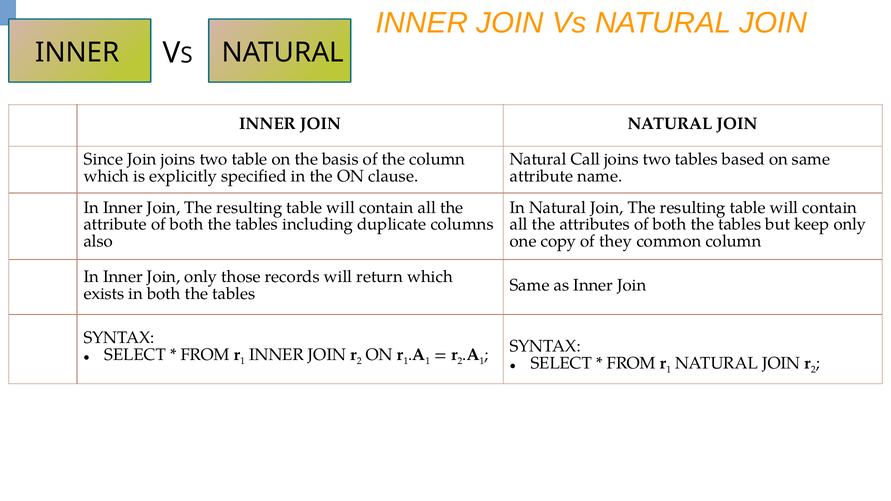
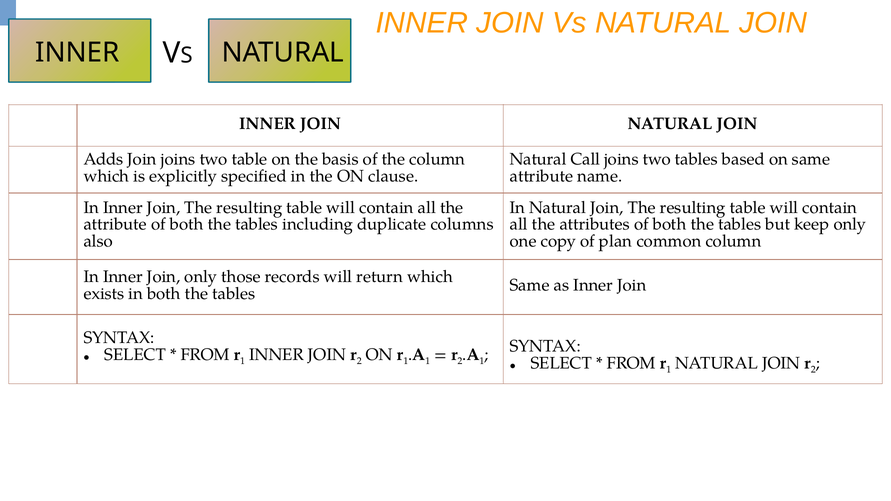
Since: Since -> Adds
they: they -> plan
